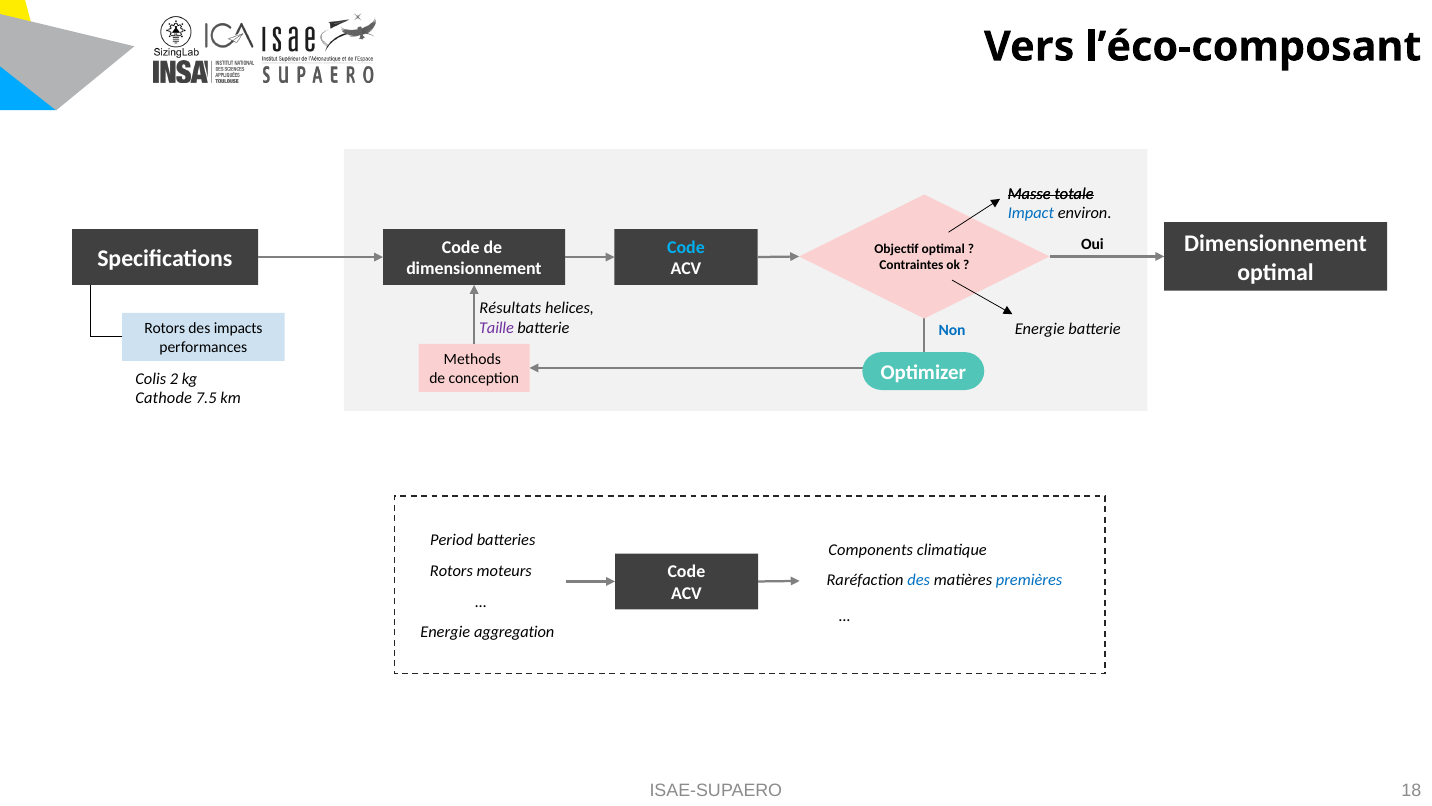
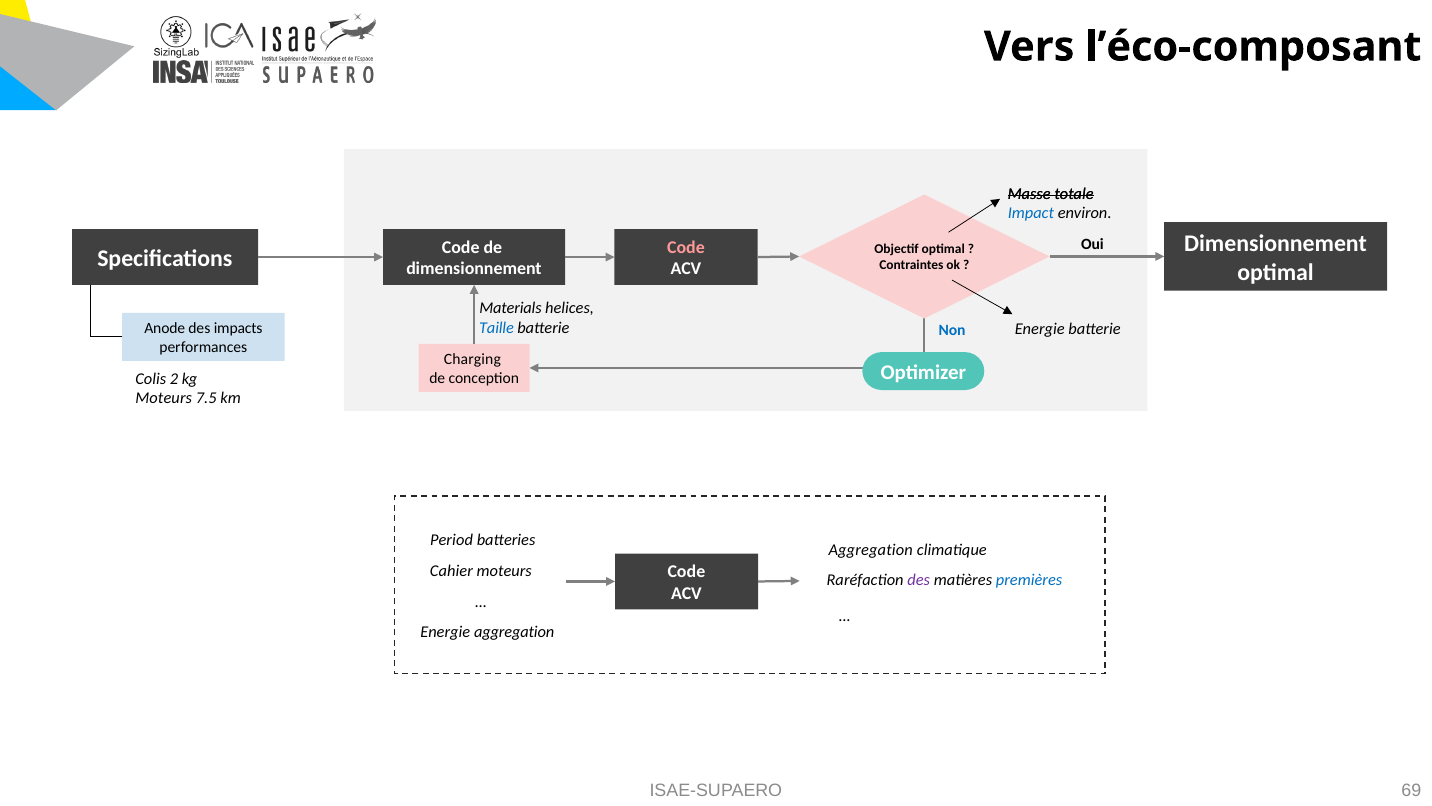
Code at (686, 247) colour: light blue -> pink
Résultats: Résultats -> Materials
Taille colour: purple -> blue
Rotors at (165, 328): Rotors -> Anode
Methods: Methods -> Charging
Cathode at (164, 398): Cathode -> Moteurs
Components at (871, 549): Components -> Aggregation
Rotors at (451, 571): Rotors -> Cahier
des at (919, 580) colour: blue -> purple
18: 18 -> 69
